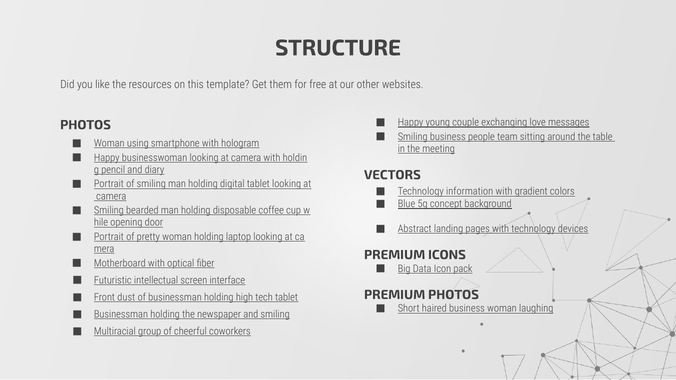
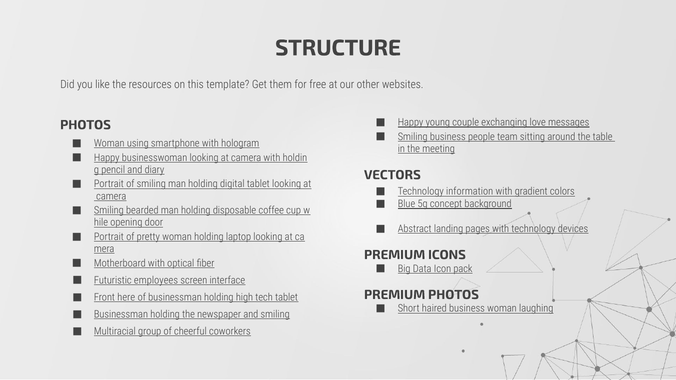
intellectual: intellectual -> employees
dust: dust -> here
